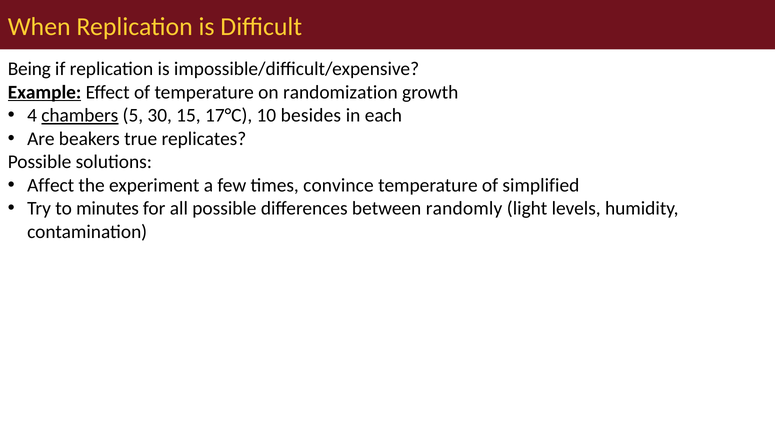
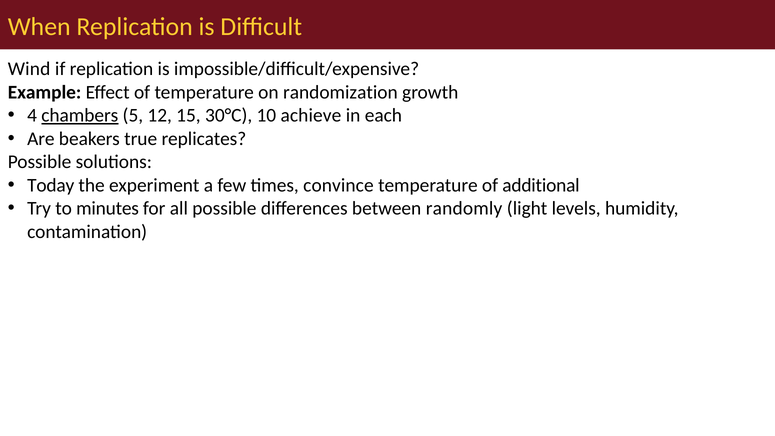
Being: Being -> Wind
Example underline: present -> none
30: 30 -> 12
17°C: 17°C -> 30°C
besides: besides -> achieve
Affect: Affect -> Today
simplified: simplified -> additional
